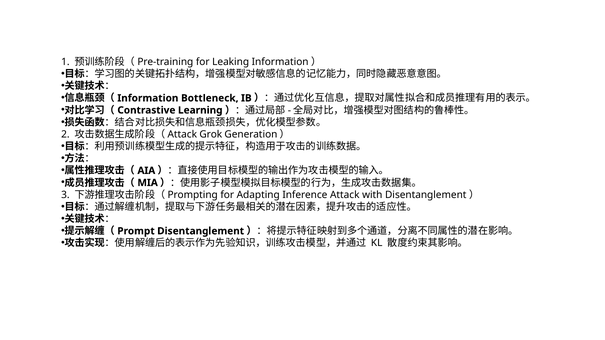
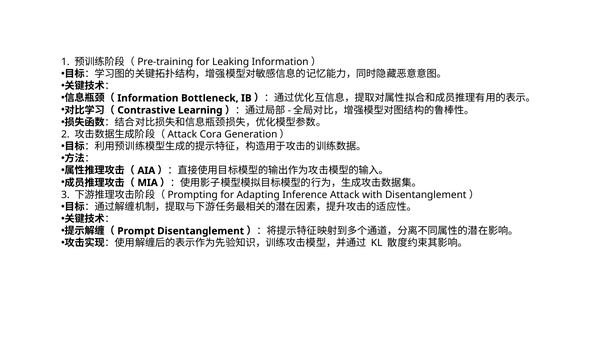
Grok: Grok -> Cora
